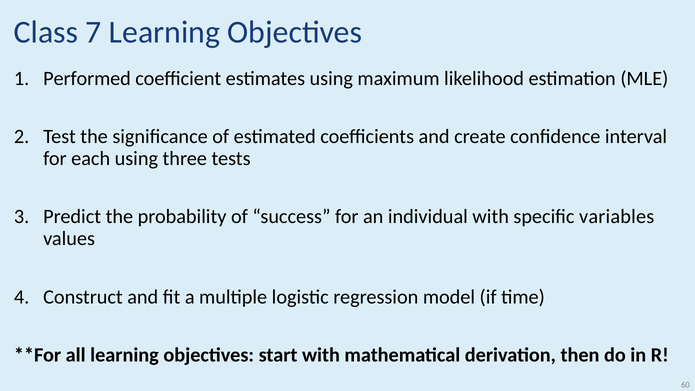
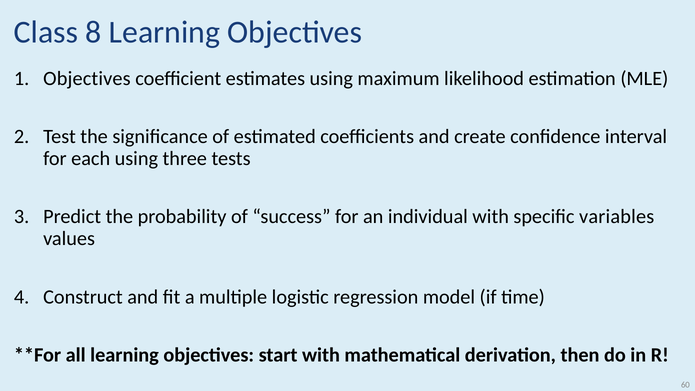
7: 7 -> 8
Performed at (87, 79): Performed -> Objectives
